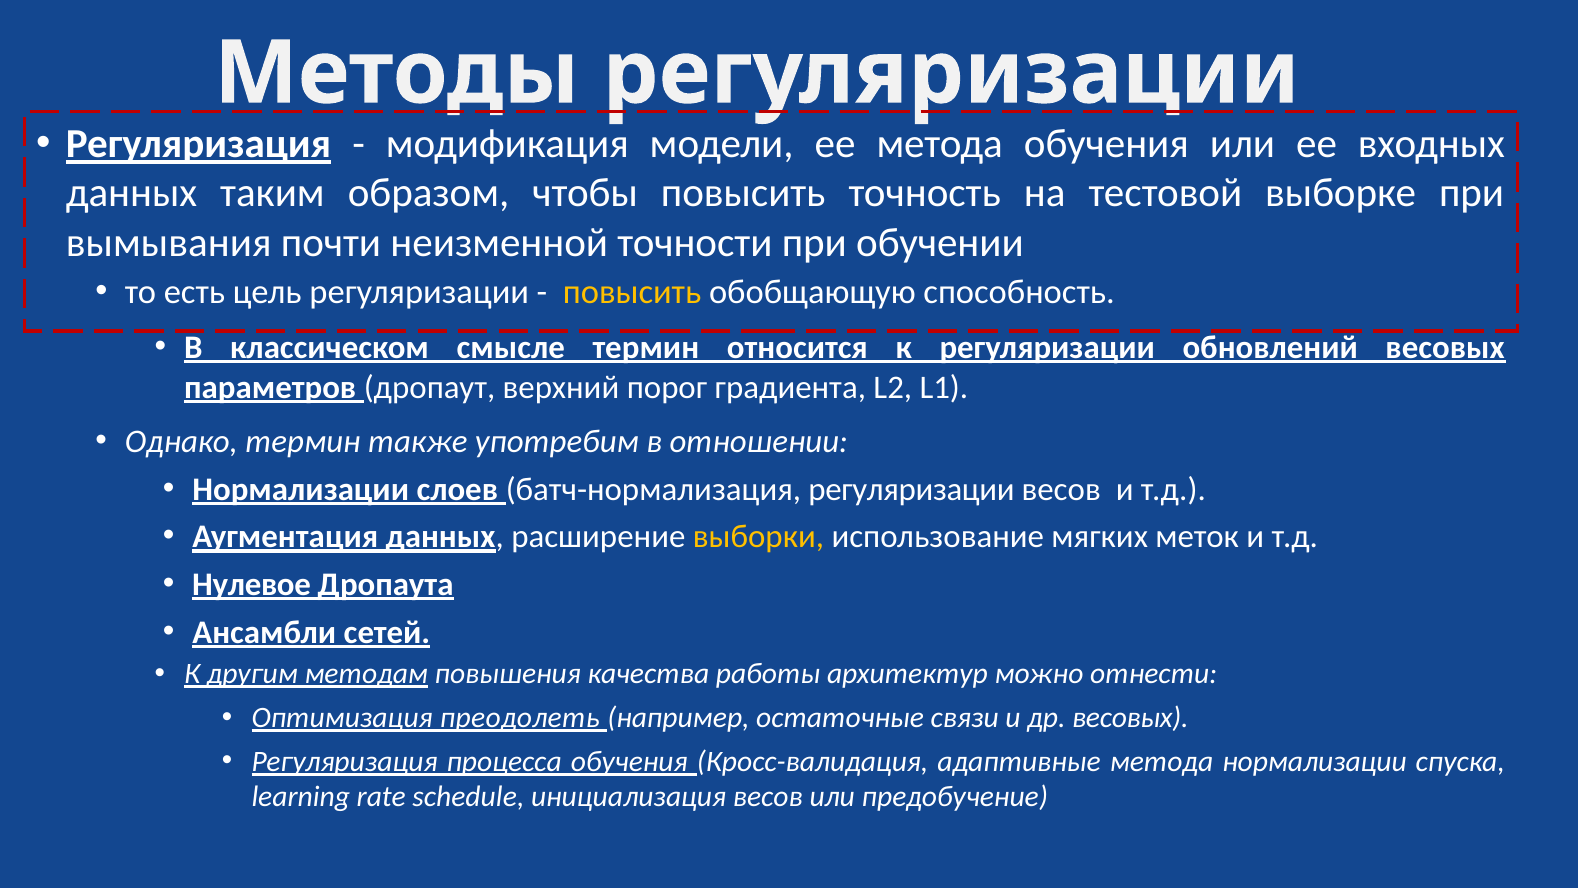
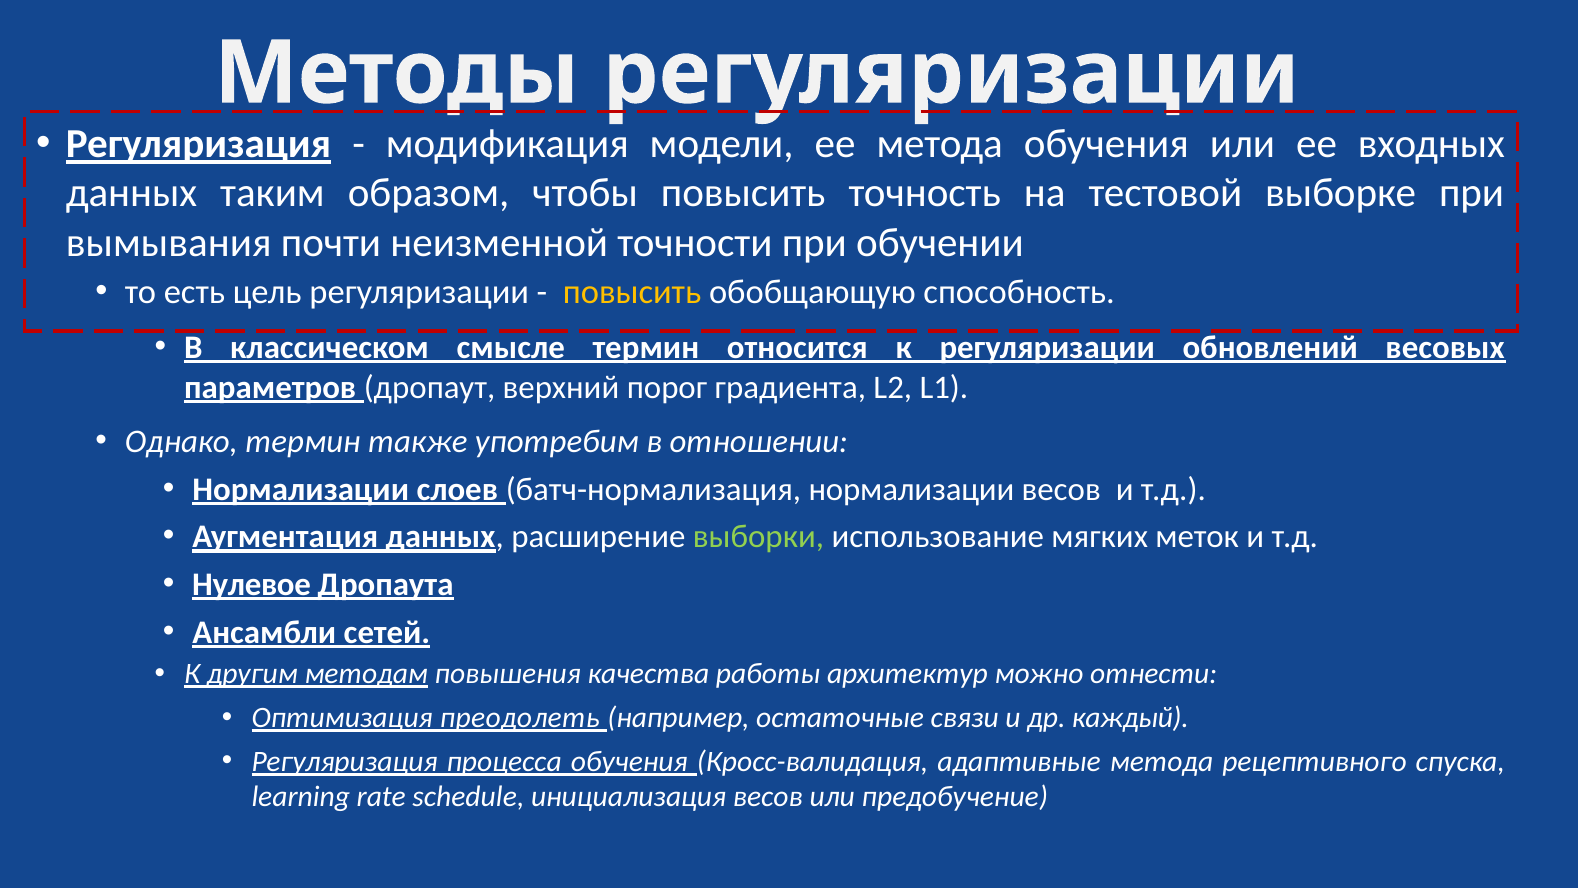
батч-нормализация регуляризации: регуляризации -> нормализации
выборки colour: yellow -> light green
др весовых: весовых -> каждый
метода нормализации: нормализации -> рецептивного
